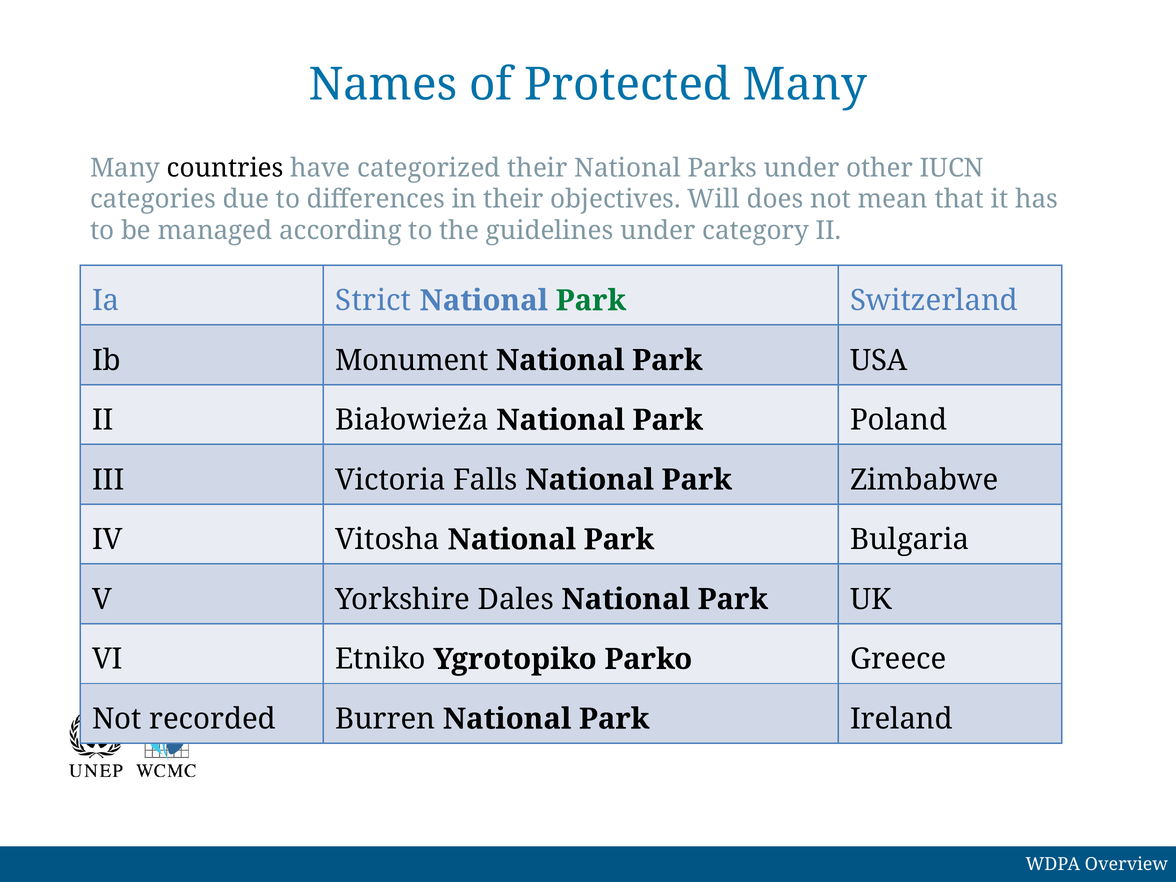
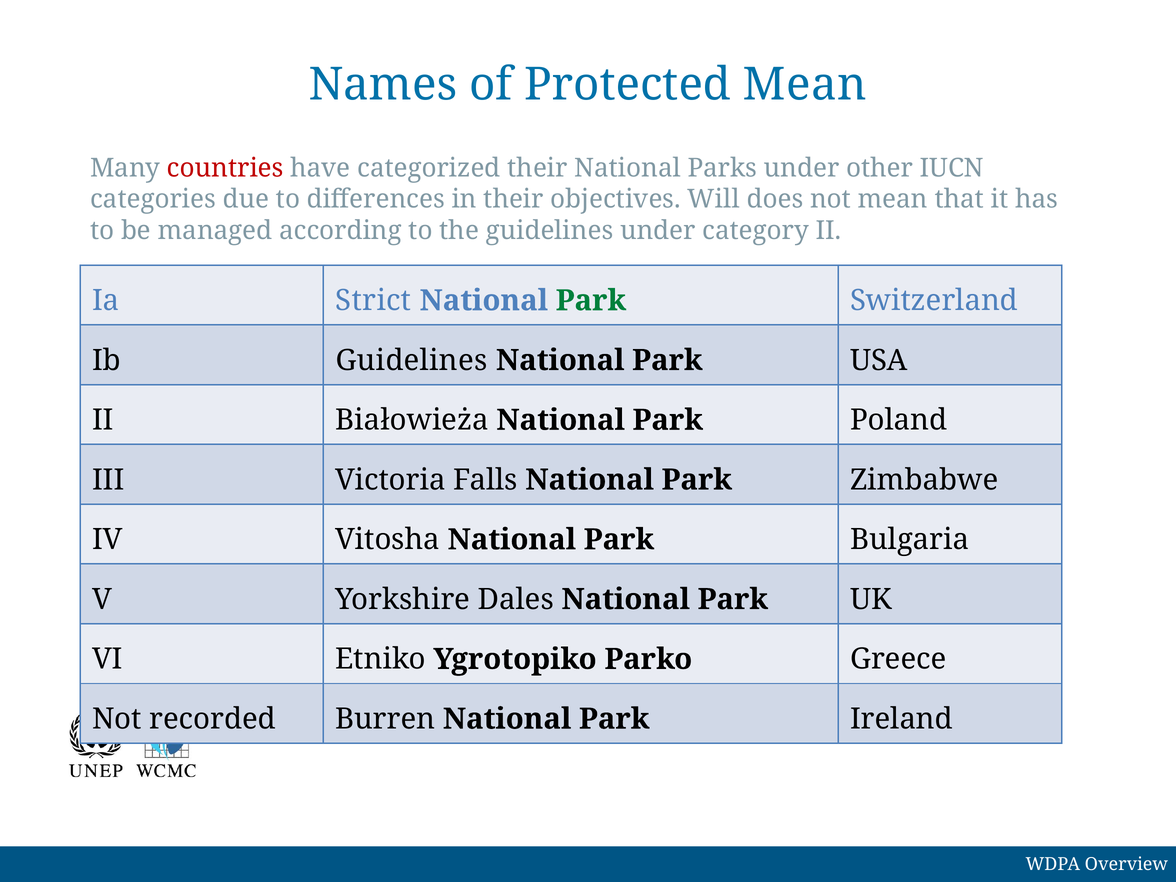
Protected Many: Many -> Mean
countries colour: black -> red
Ib Monument: Monument -> Guidelines
